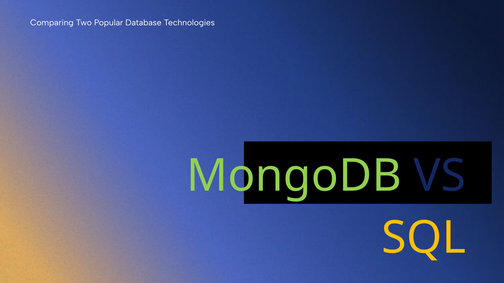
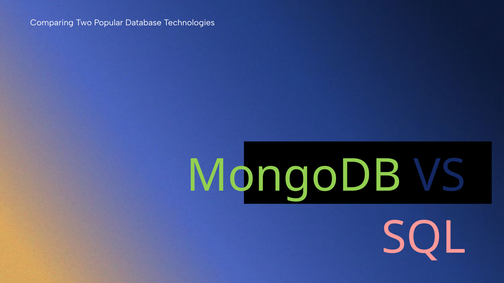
SQL colour: yellow -> pink
